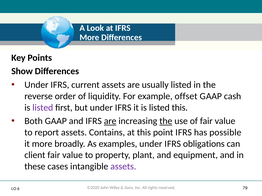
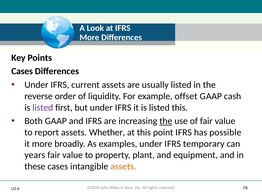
Show at (22, 71): Show -> Cases
are at (110, 121) underline: present -> none
Contains: Contains -> Whether
obligations: obligations -> temporary
client: client -> years
assets at (123, 167) colour: purple -> orange
